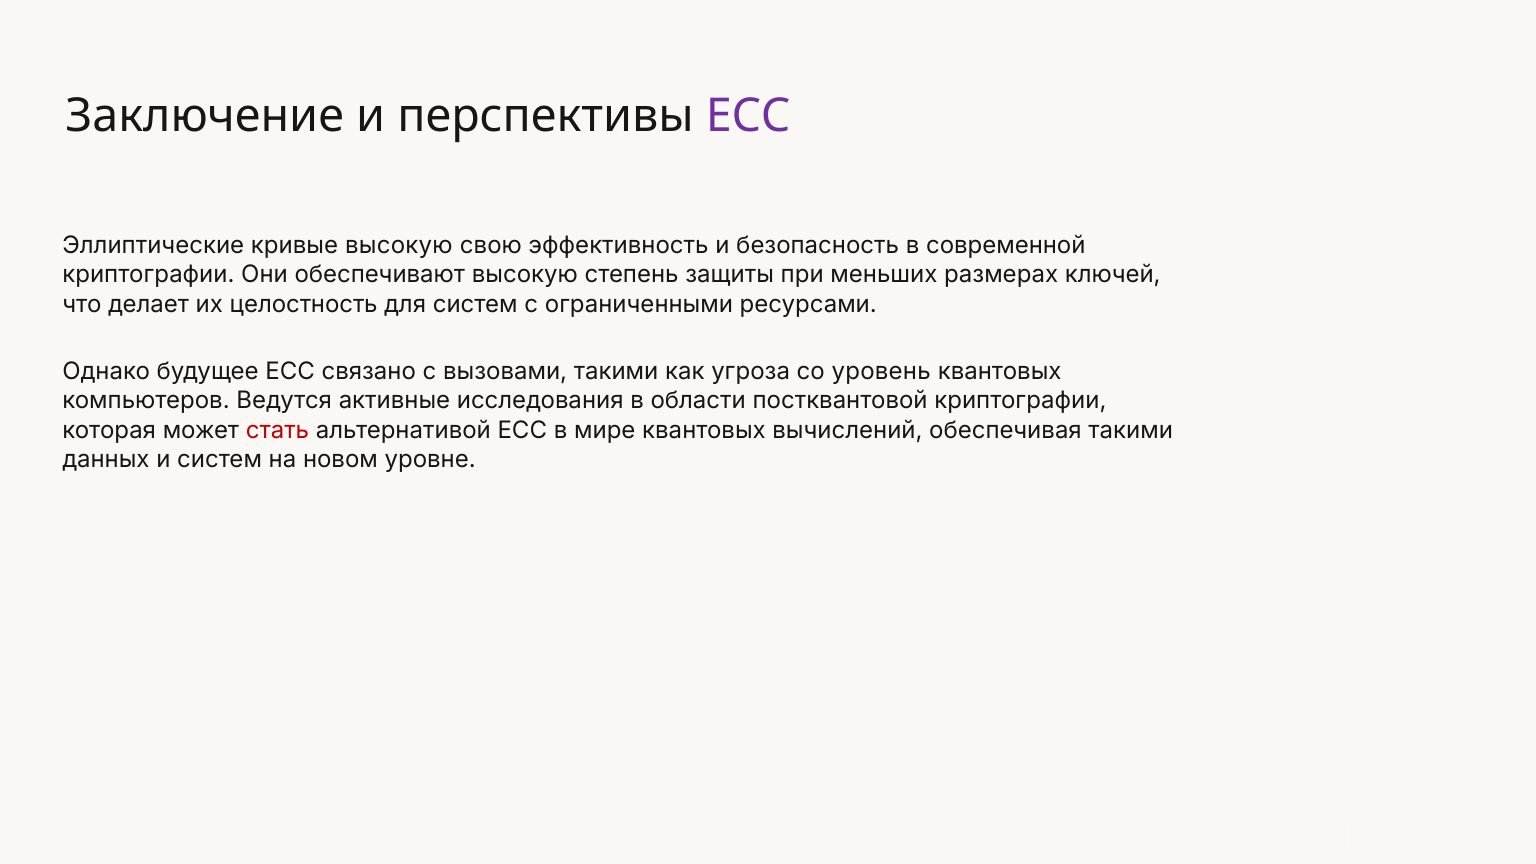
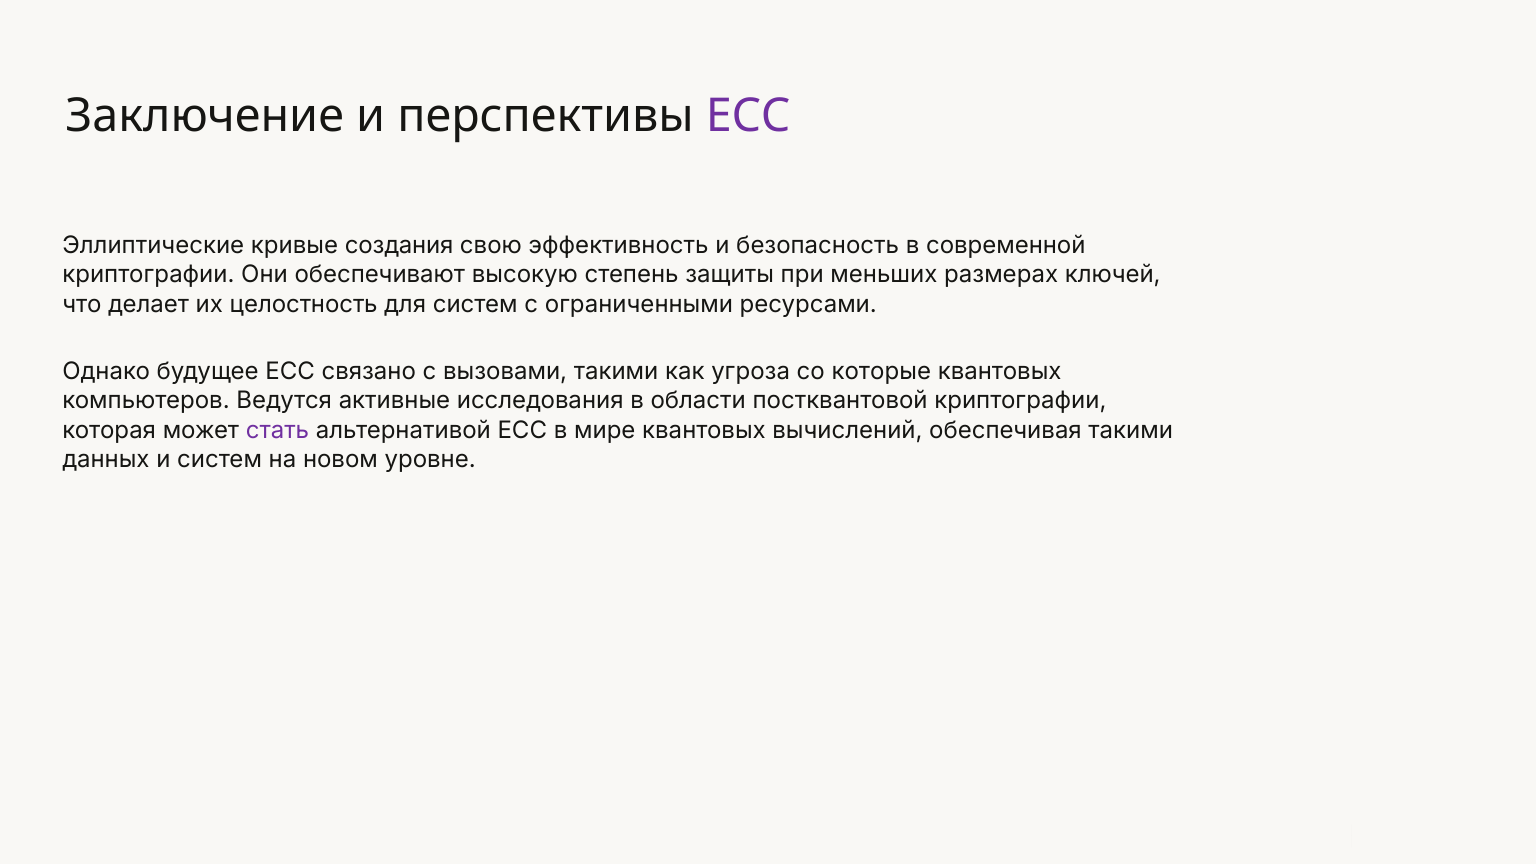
кривые высокую: высокую -> создания
уровень: уровень -> которые
стать colour: red -> purple
